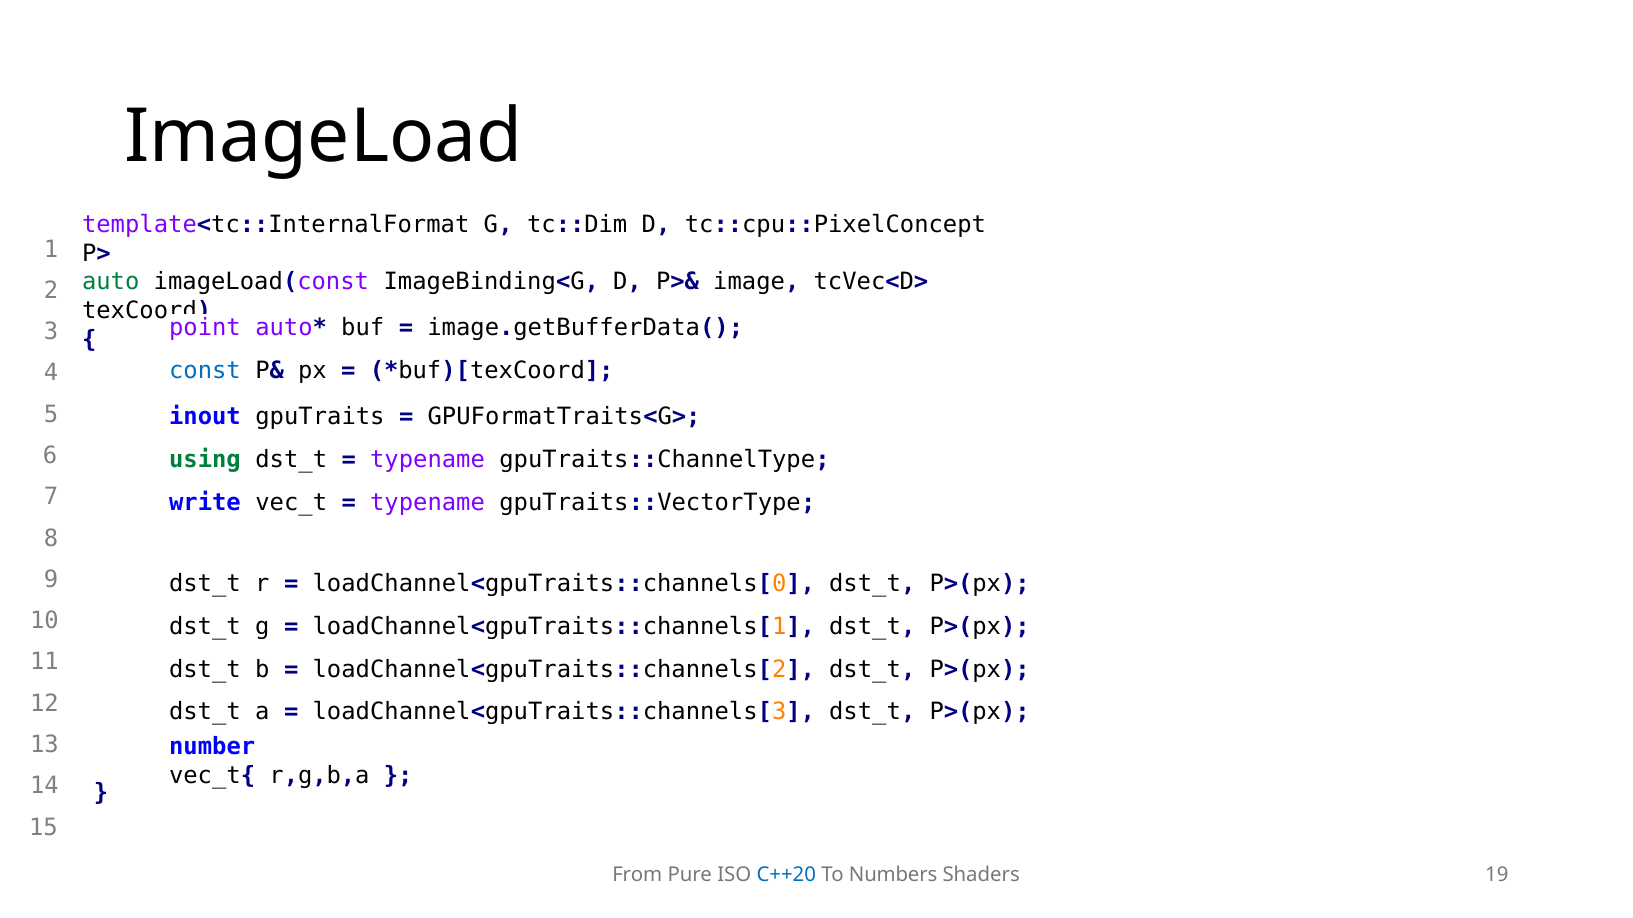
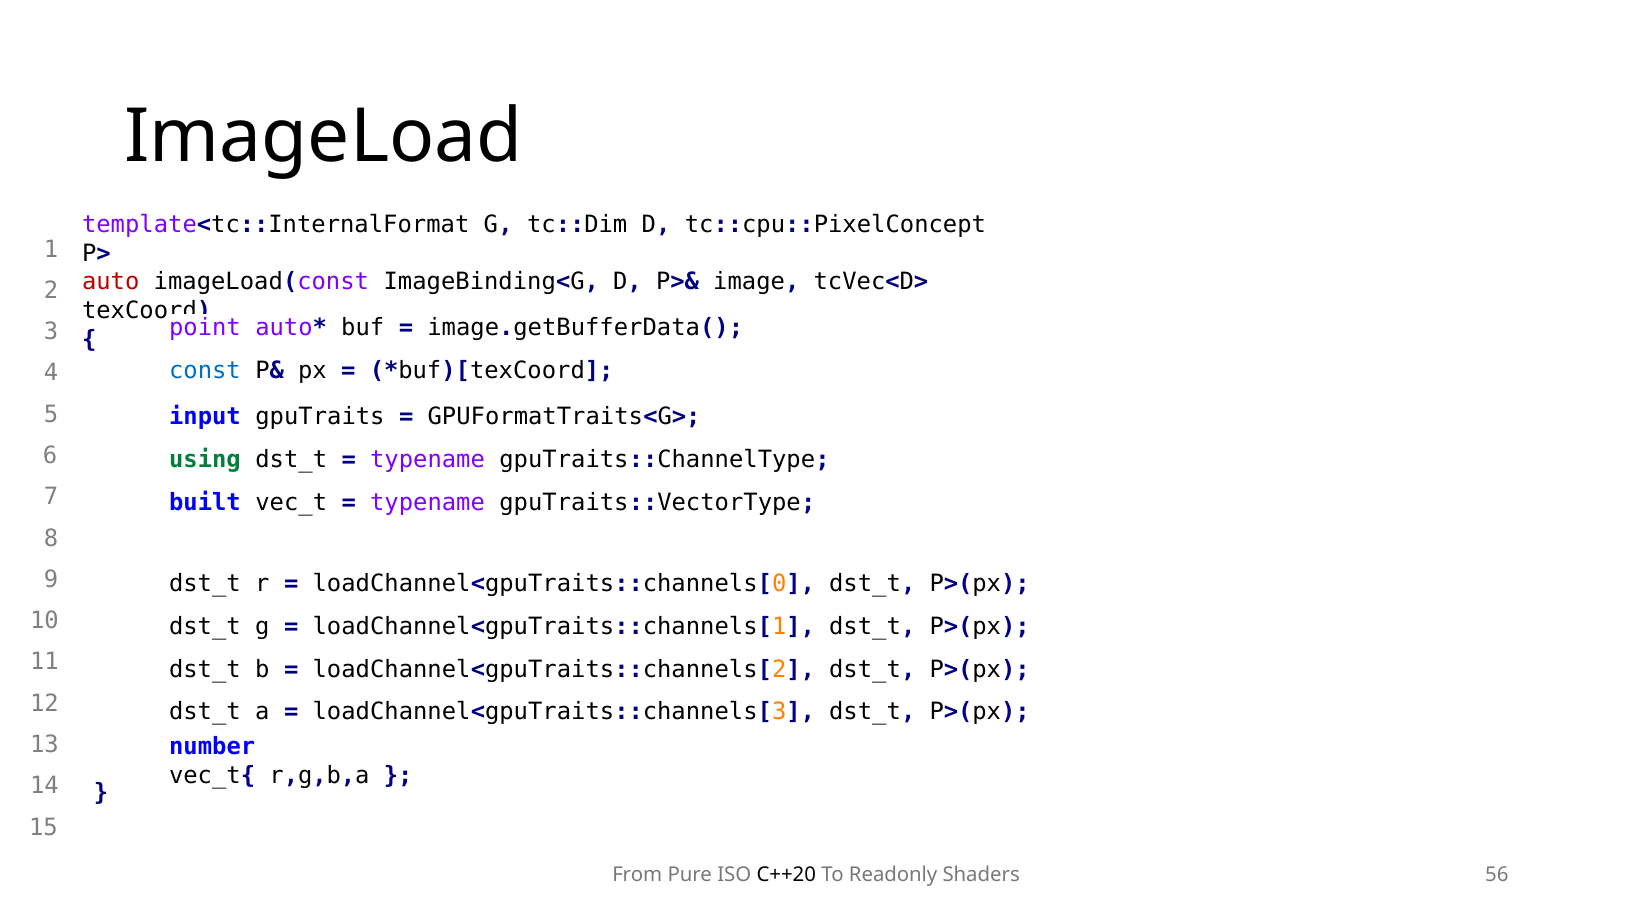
auto colour: green -> red
inout: inout -> input
write: write -> built
C++20 colour: blue -> black
Numbers: Numbers -> Readonly
19: 19 -> 56
